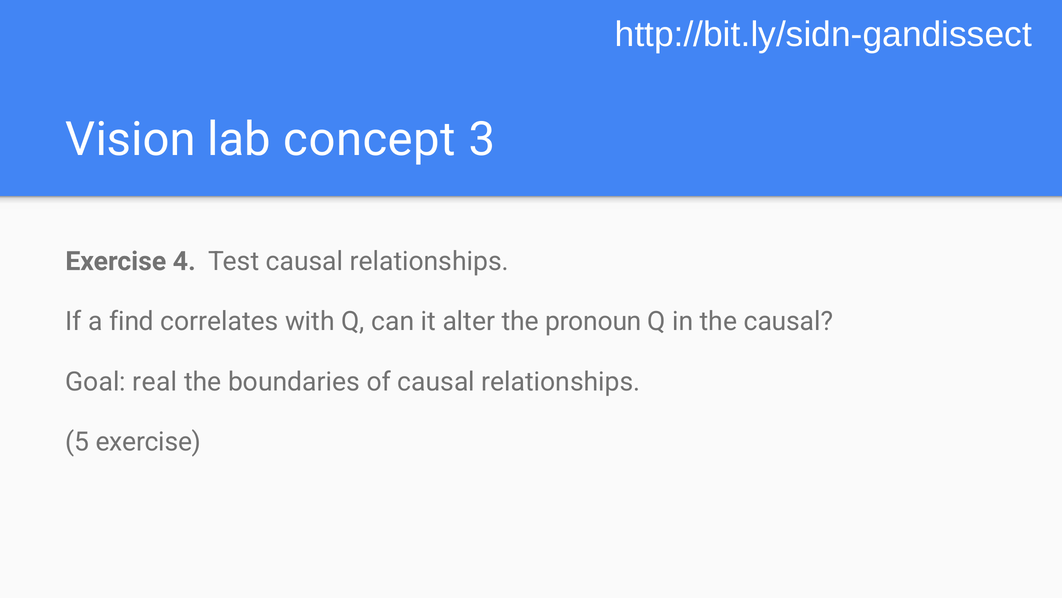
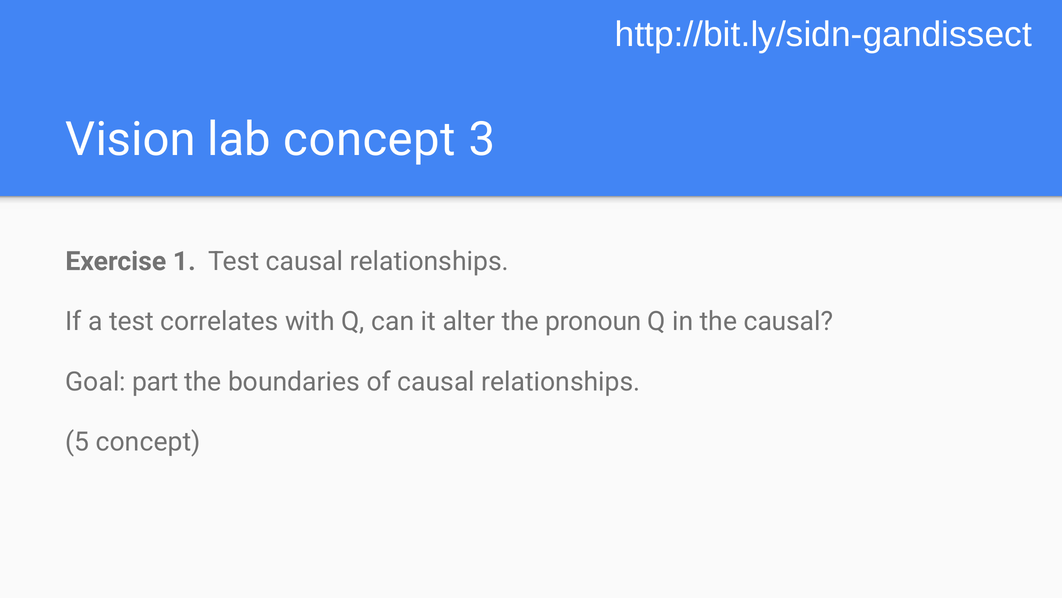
4: 4 -> 1
a find: find -> test
real: real -> part
5 exercise: exercise -> concept
